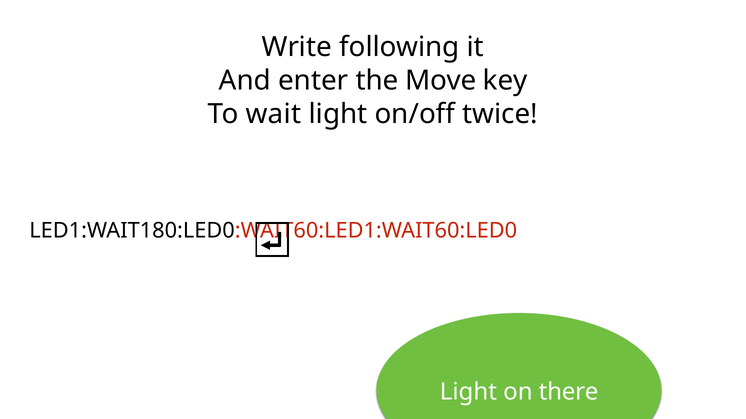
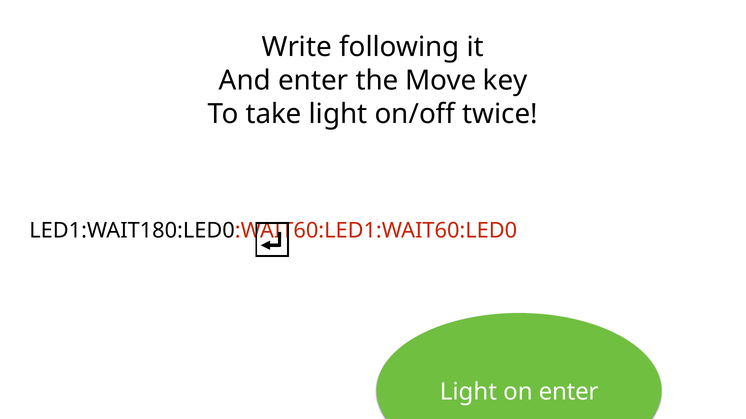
wait: wait -> take
on there: there -> enter
